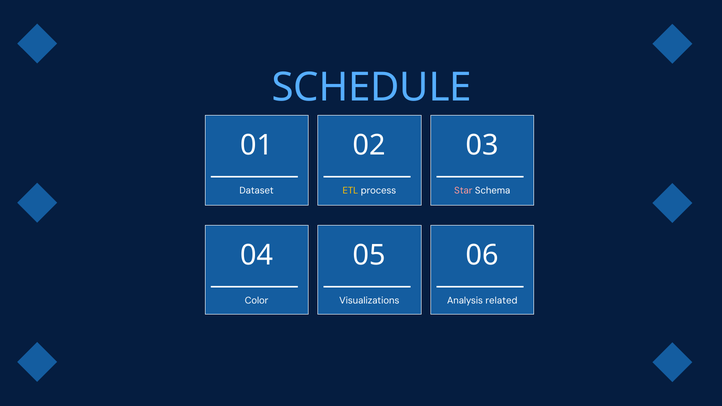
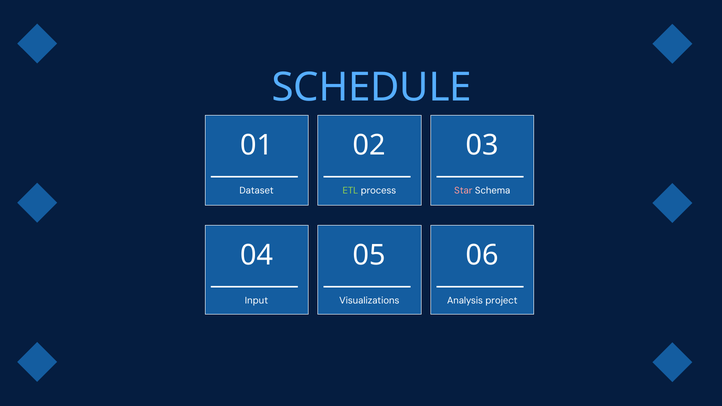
ETL colour: yellow -> light green
Color: Color -> Input
related: related -> project
